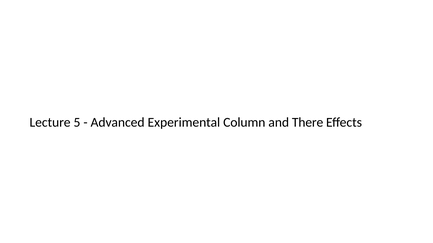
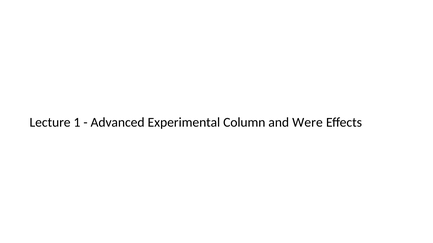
5: 5 -> 1
There: There -> Were
